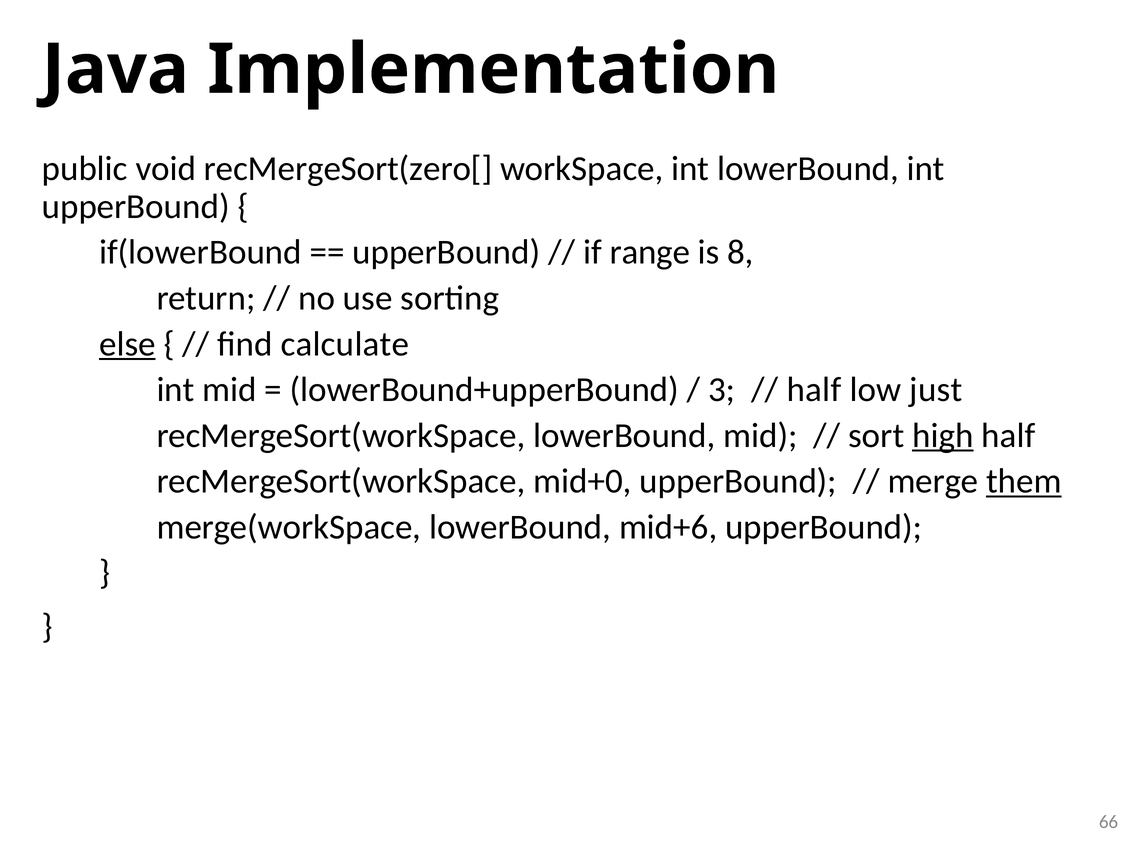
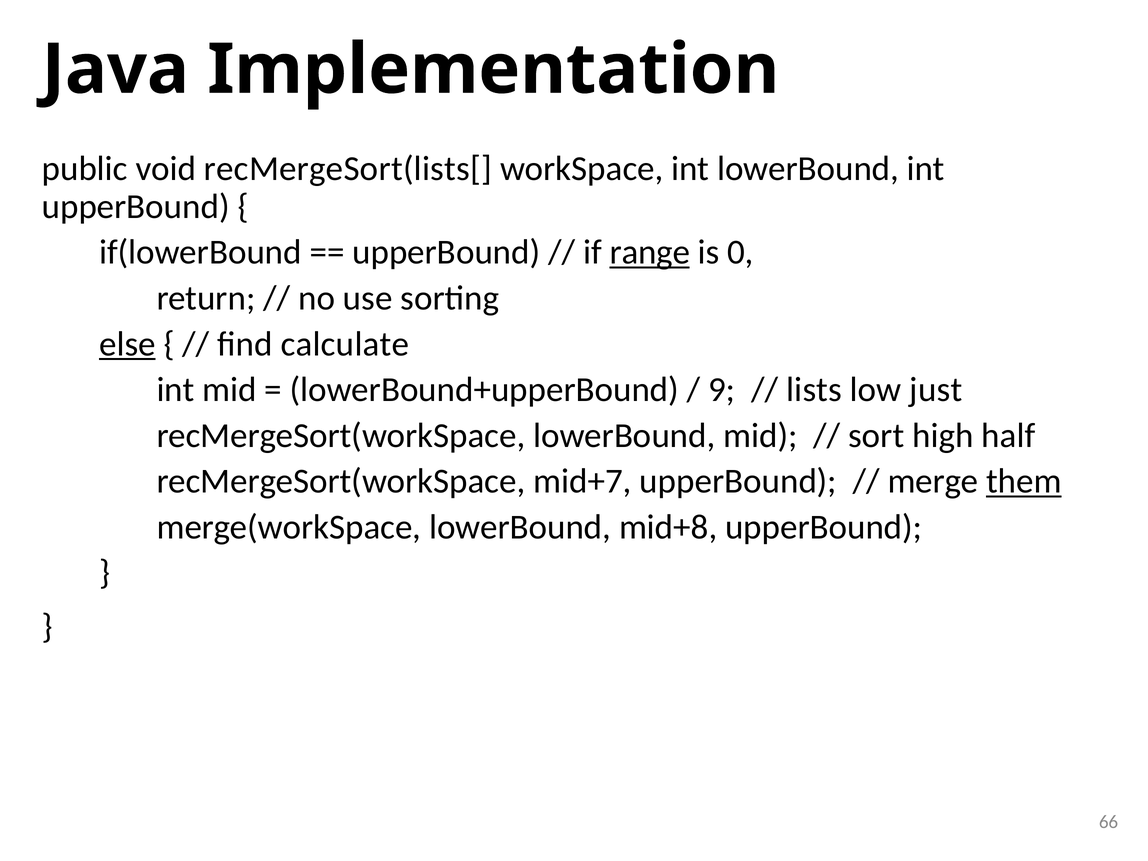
recMergeSort(zero[: recMergeSort(zero[ -> recMergeSort(lists[
range underline: none -> present
8: 8 -> 0
3: 3 -> 9
half at (814, 390): half -> lists
high underline: present -> none
mid+0: mid+0 -> mid+7
mid+6: mid+6 -> mid+8
